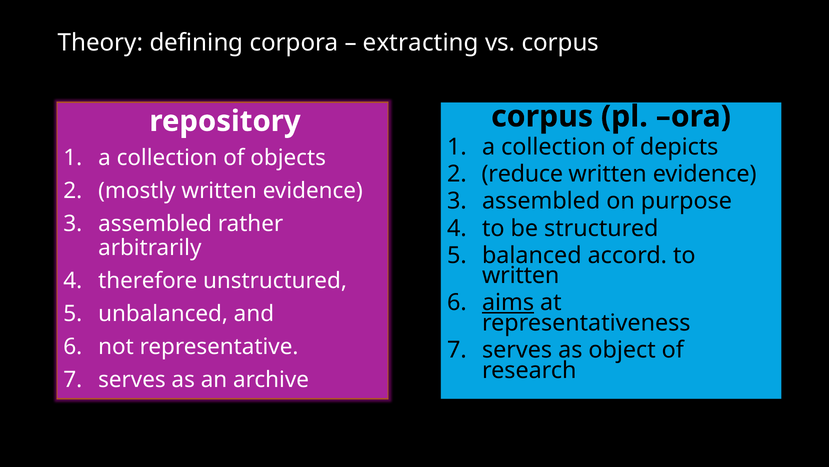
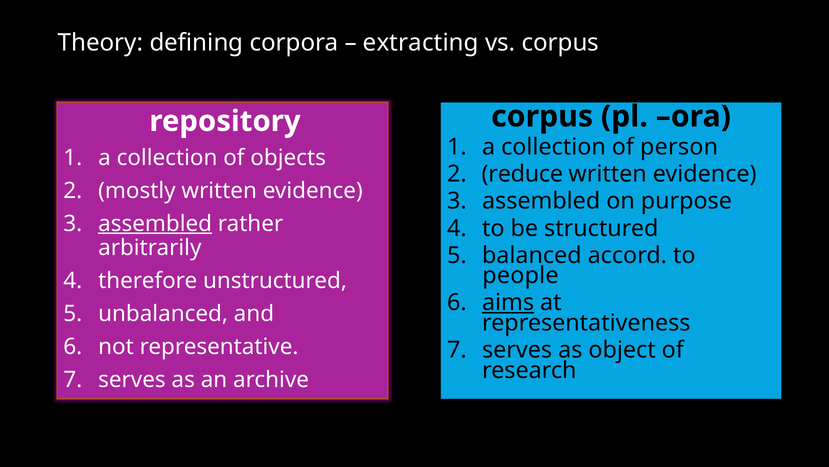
depicts: depicts -> person
assembled at (155, 223) underline: none -> present
written at (521, 275): written -> people
